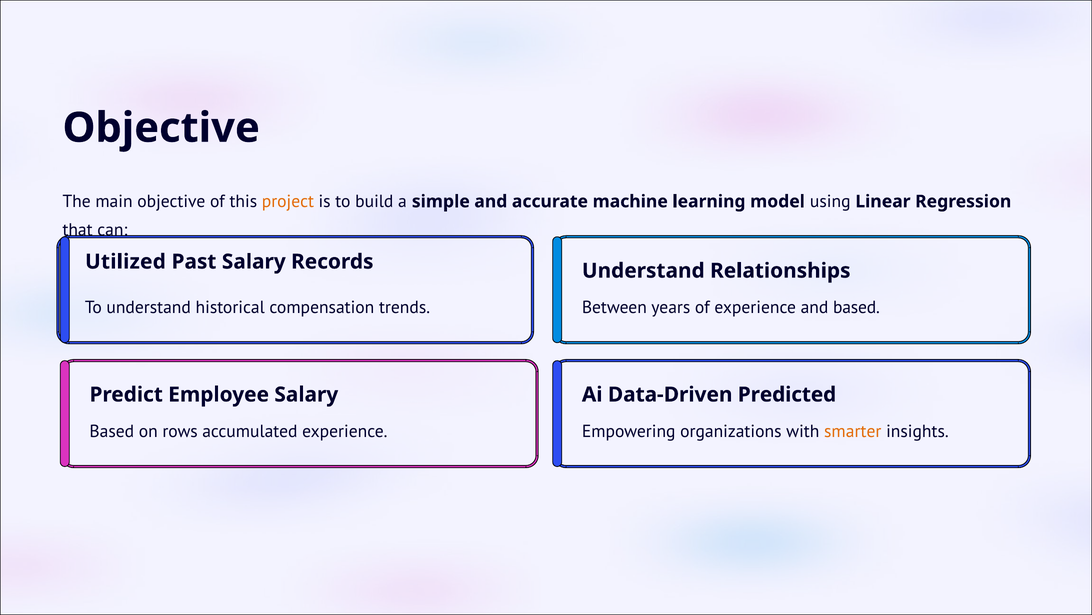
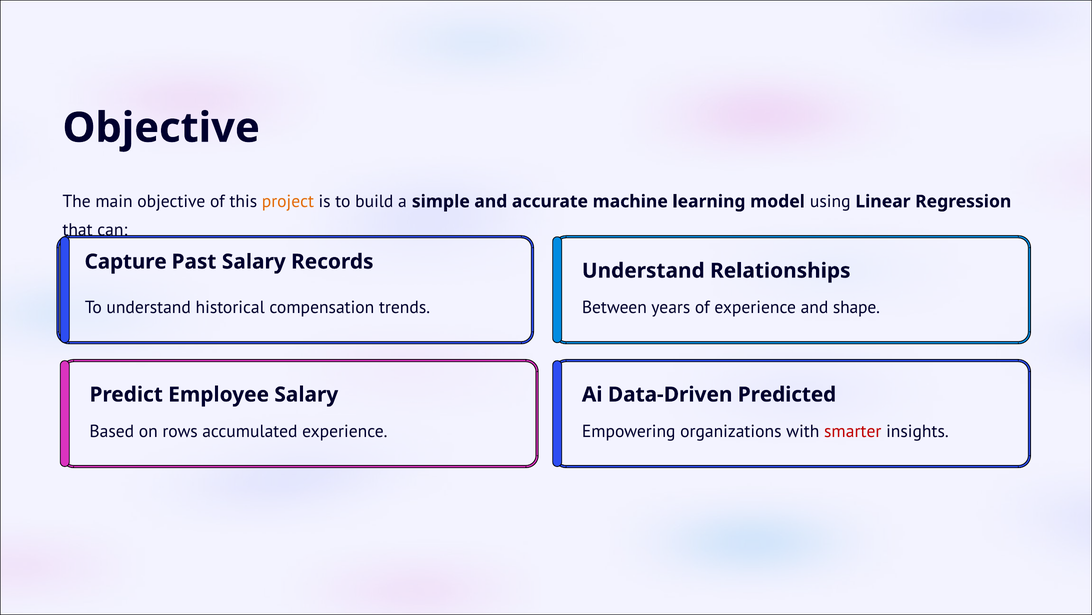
Utilized: Utilized -> Capture
and based: based -> shape
smarter colour: orange -> red
